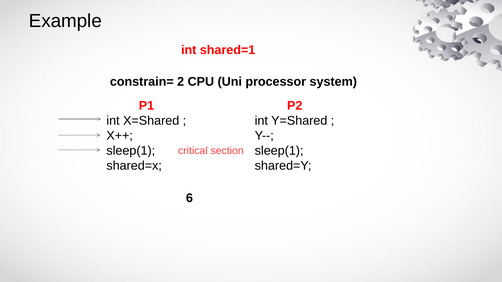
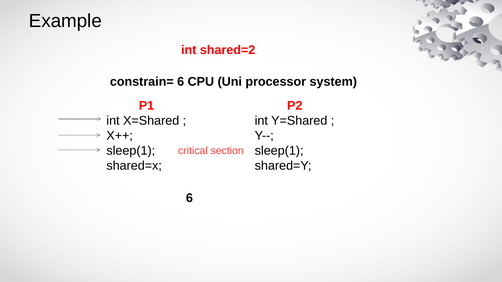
shared=1: shared=1 -> shared=2
constrain= 2: 2 -> 6
